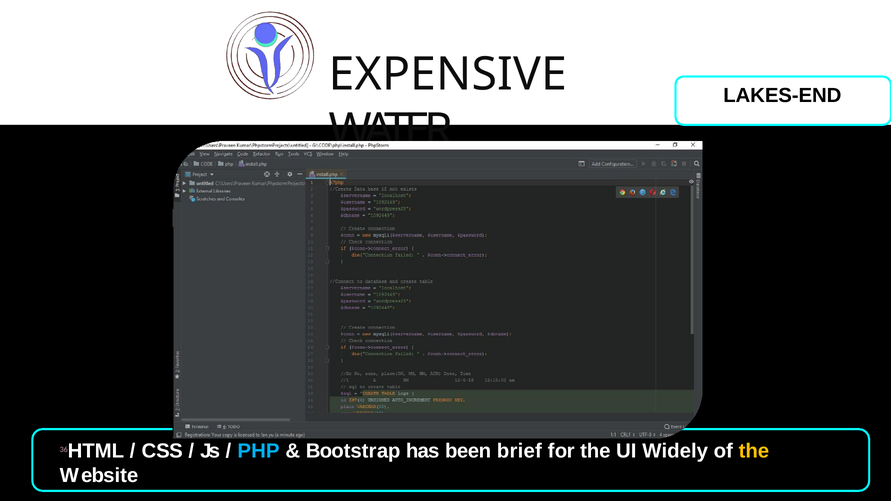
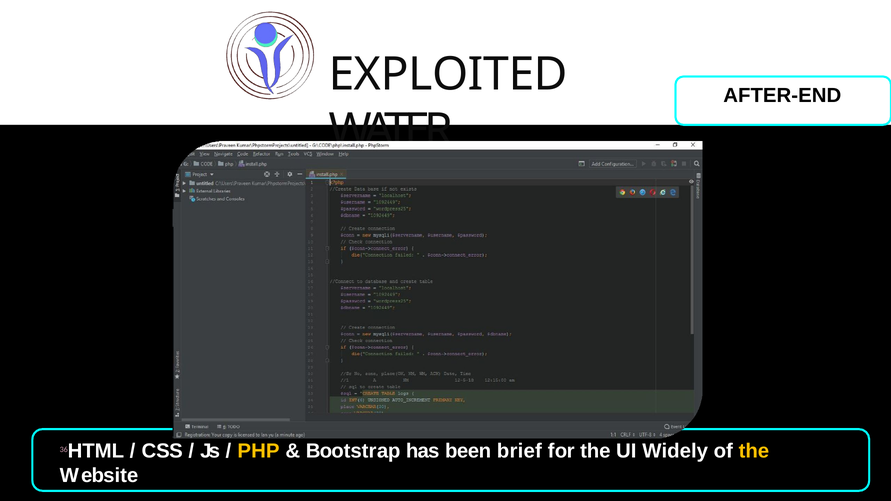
EXPENSIVE: EXPENSIVE -> EXPLOITED
LAKES-END: LAKES-END -> AFTER-END
PHP colour: light blue -> yellow
